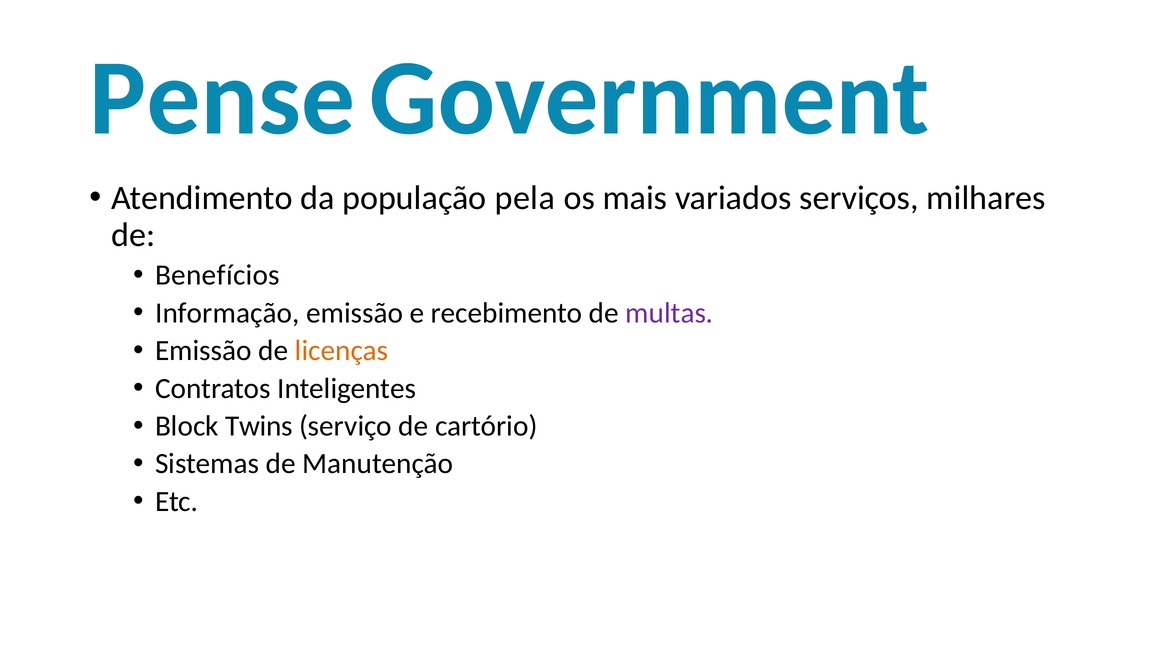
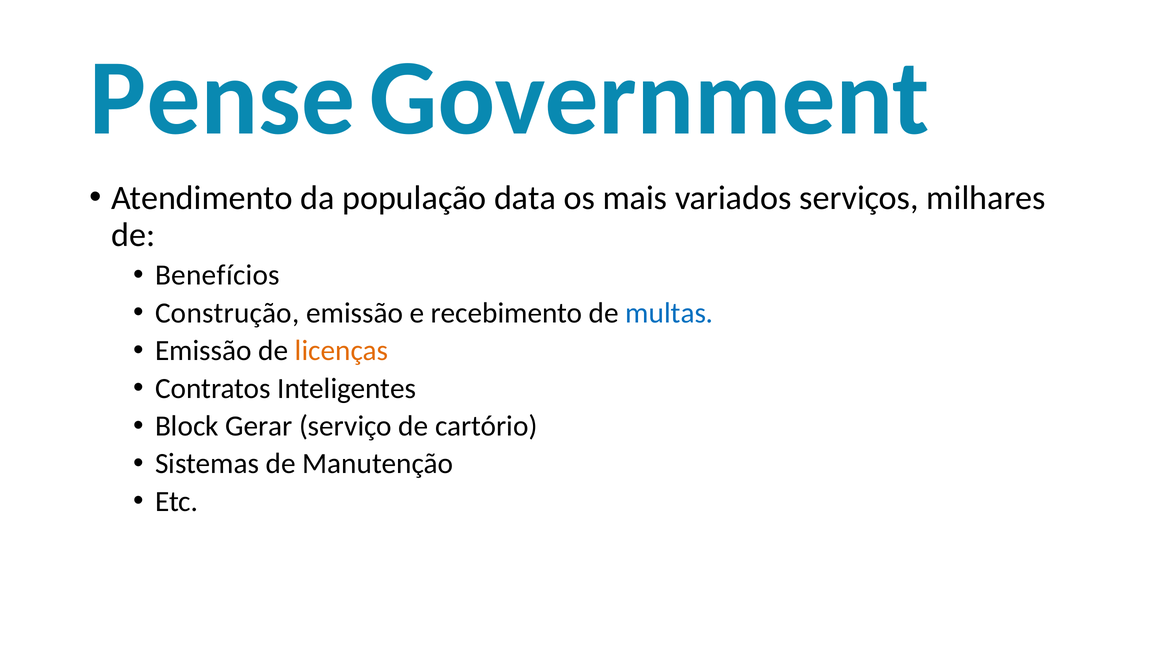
pela: pela -> data
Informação: Informação -> Construção
multas colour: purple -> blue
Twins: Twins -> Gerar
